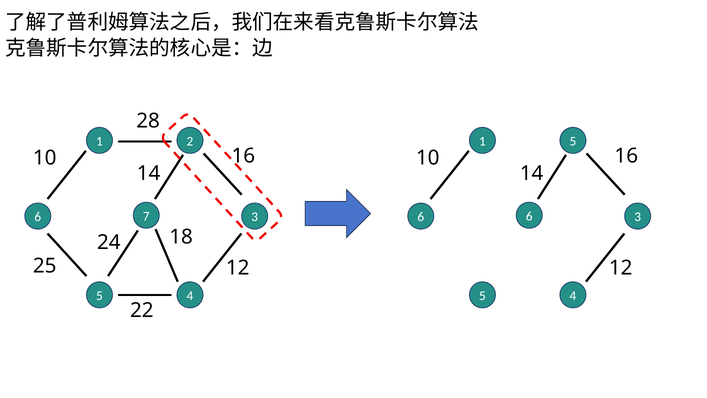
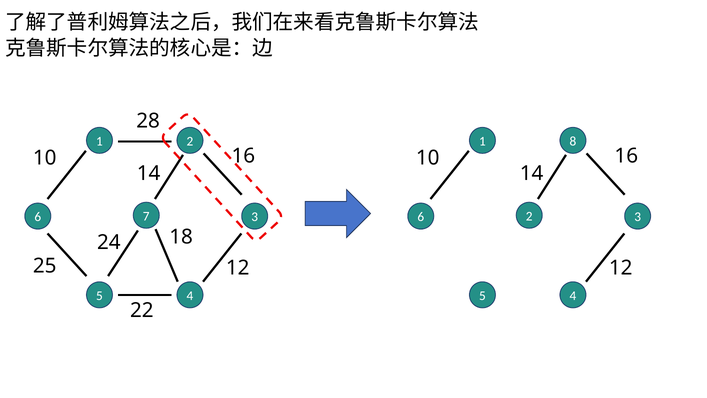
1 5: 5 -> 8
6 6: 6 -> 2
